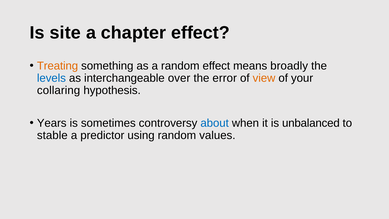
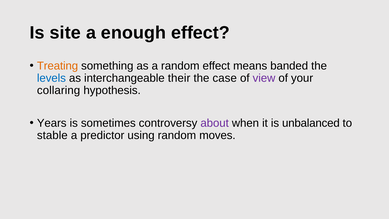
chapter: chapter -> enough
broadly: broadly -> banded
over: over -> their
error: error -> case
view colour: orange -> purple
about colour: blue -> purple
values: values -> moves
